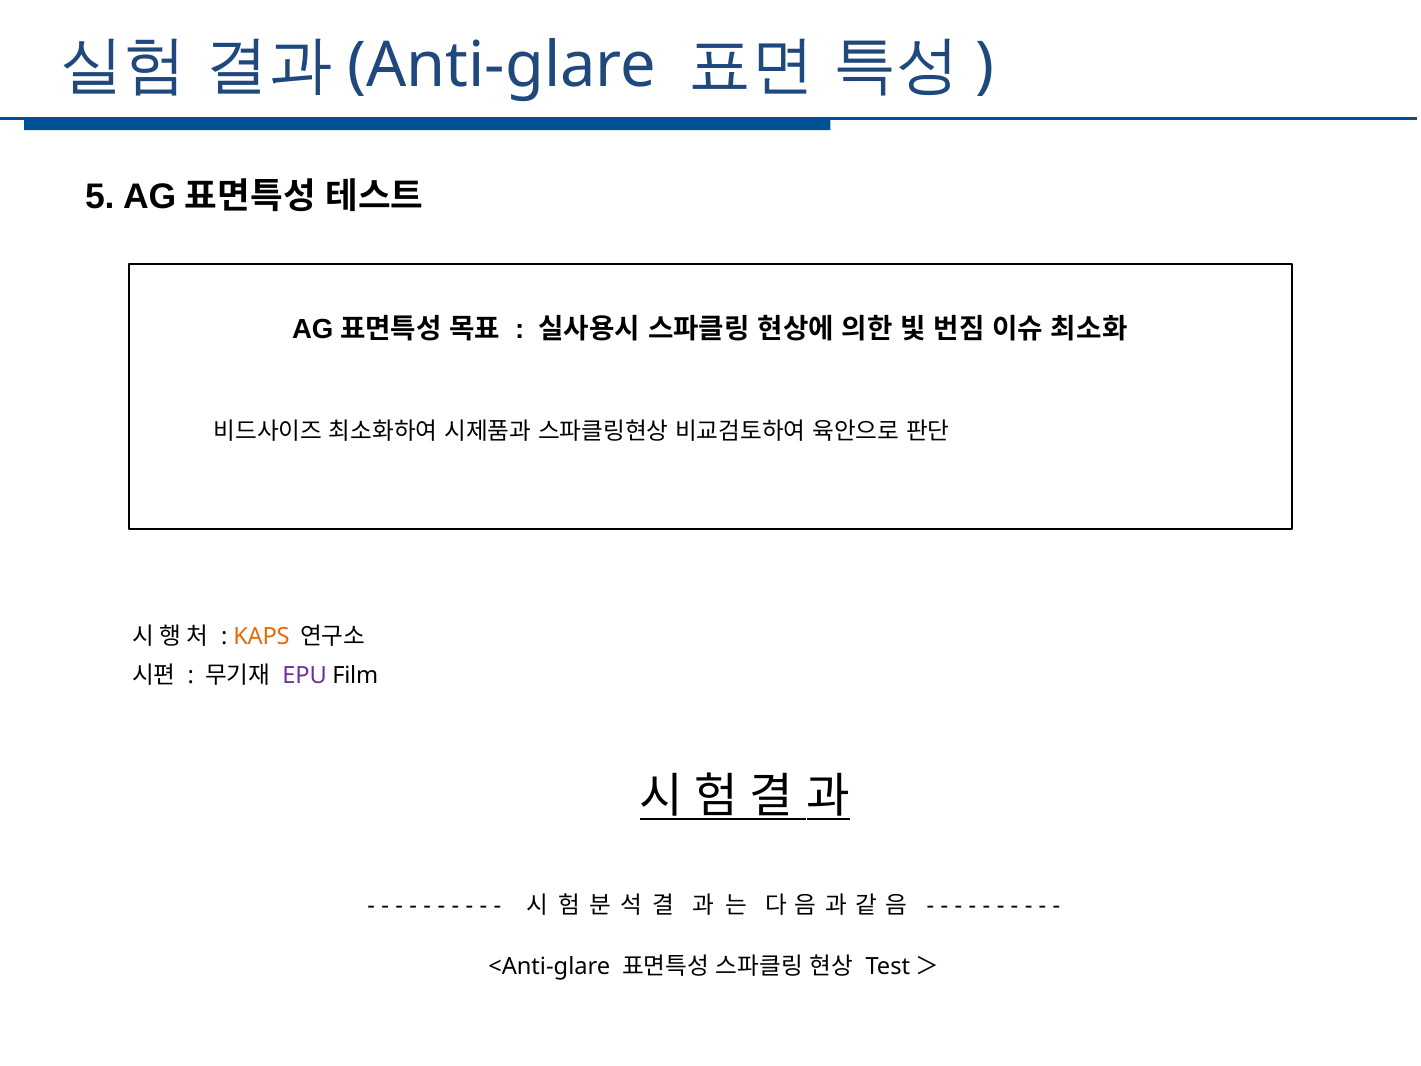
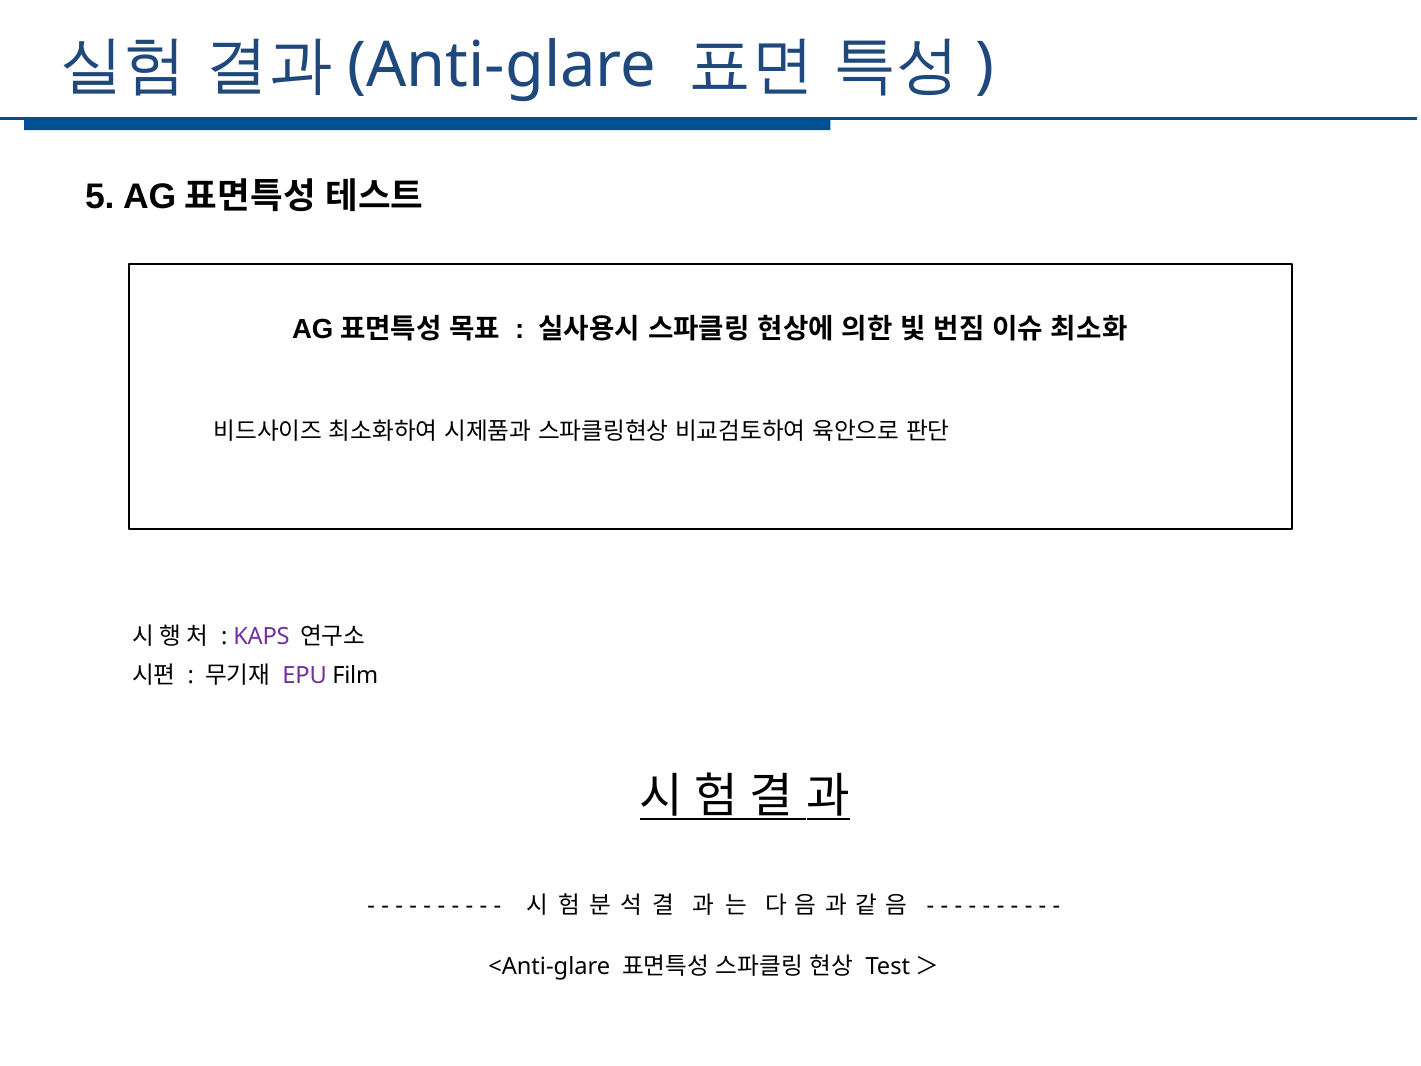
KAPS colour: orange -> purple
